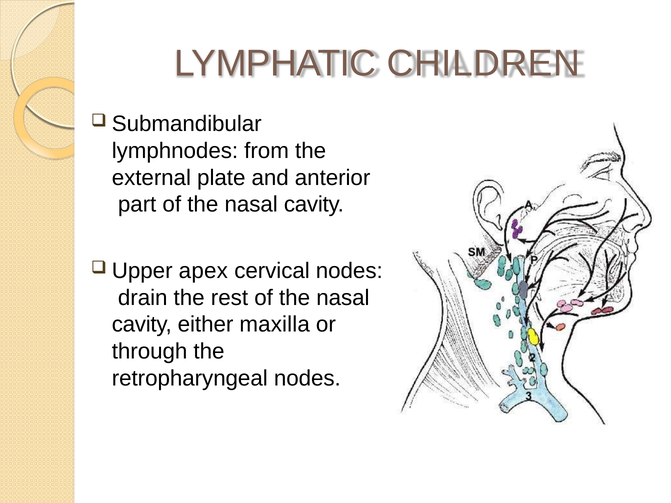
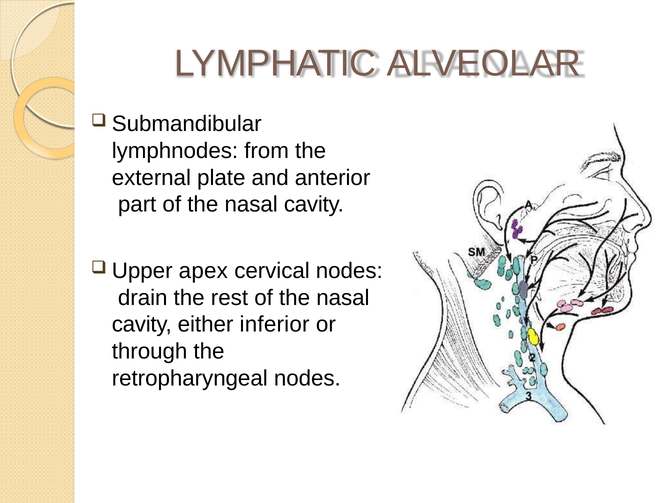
CHILDREN: CHILDREN -> ALVEOLAR
maxilla: maxilla -> inferior
